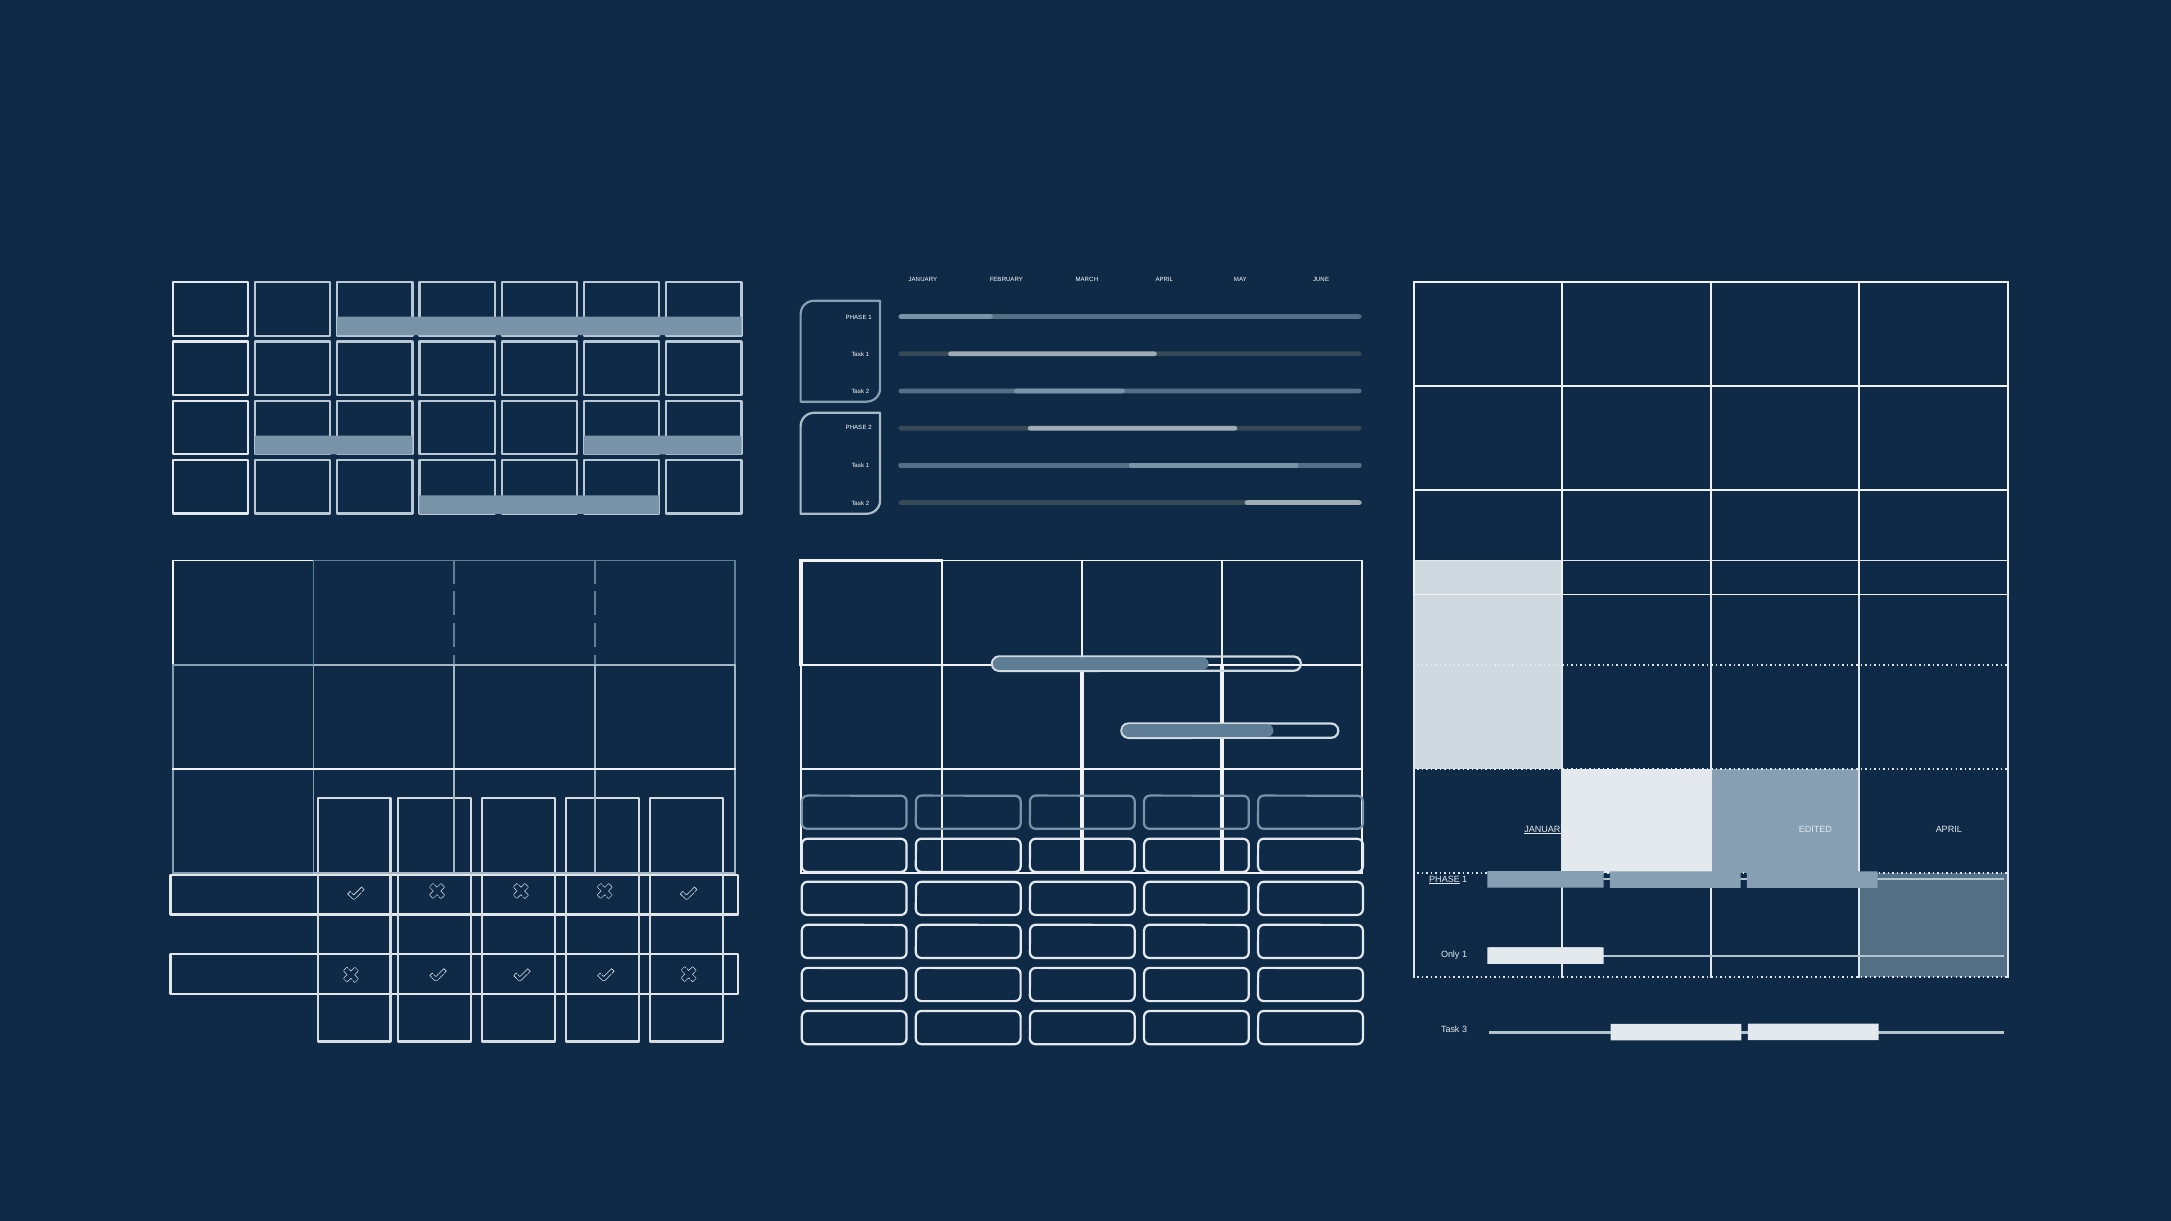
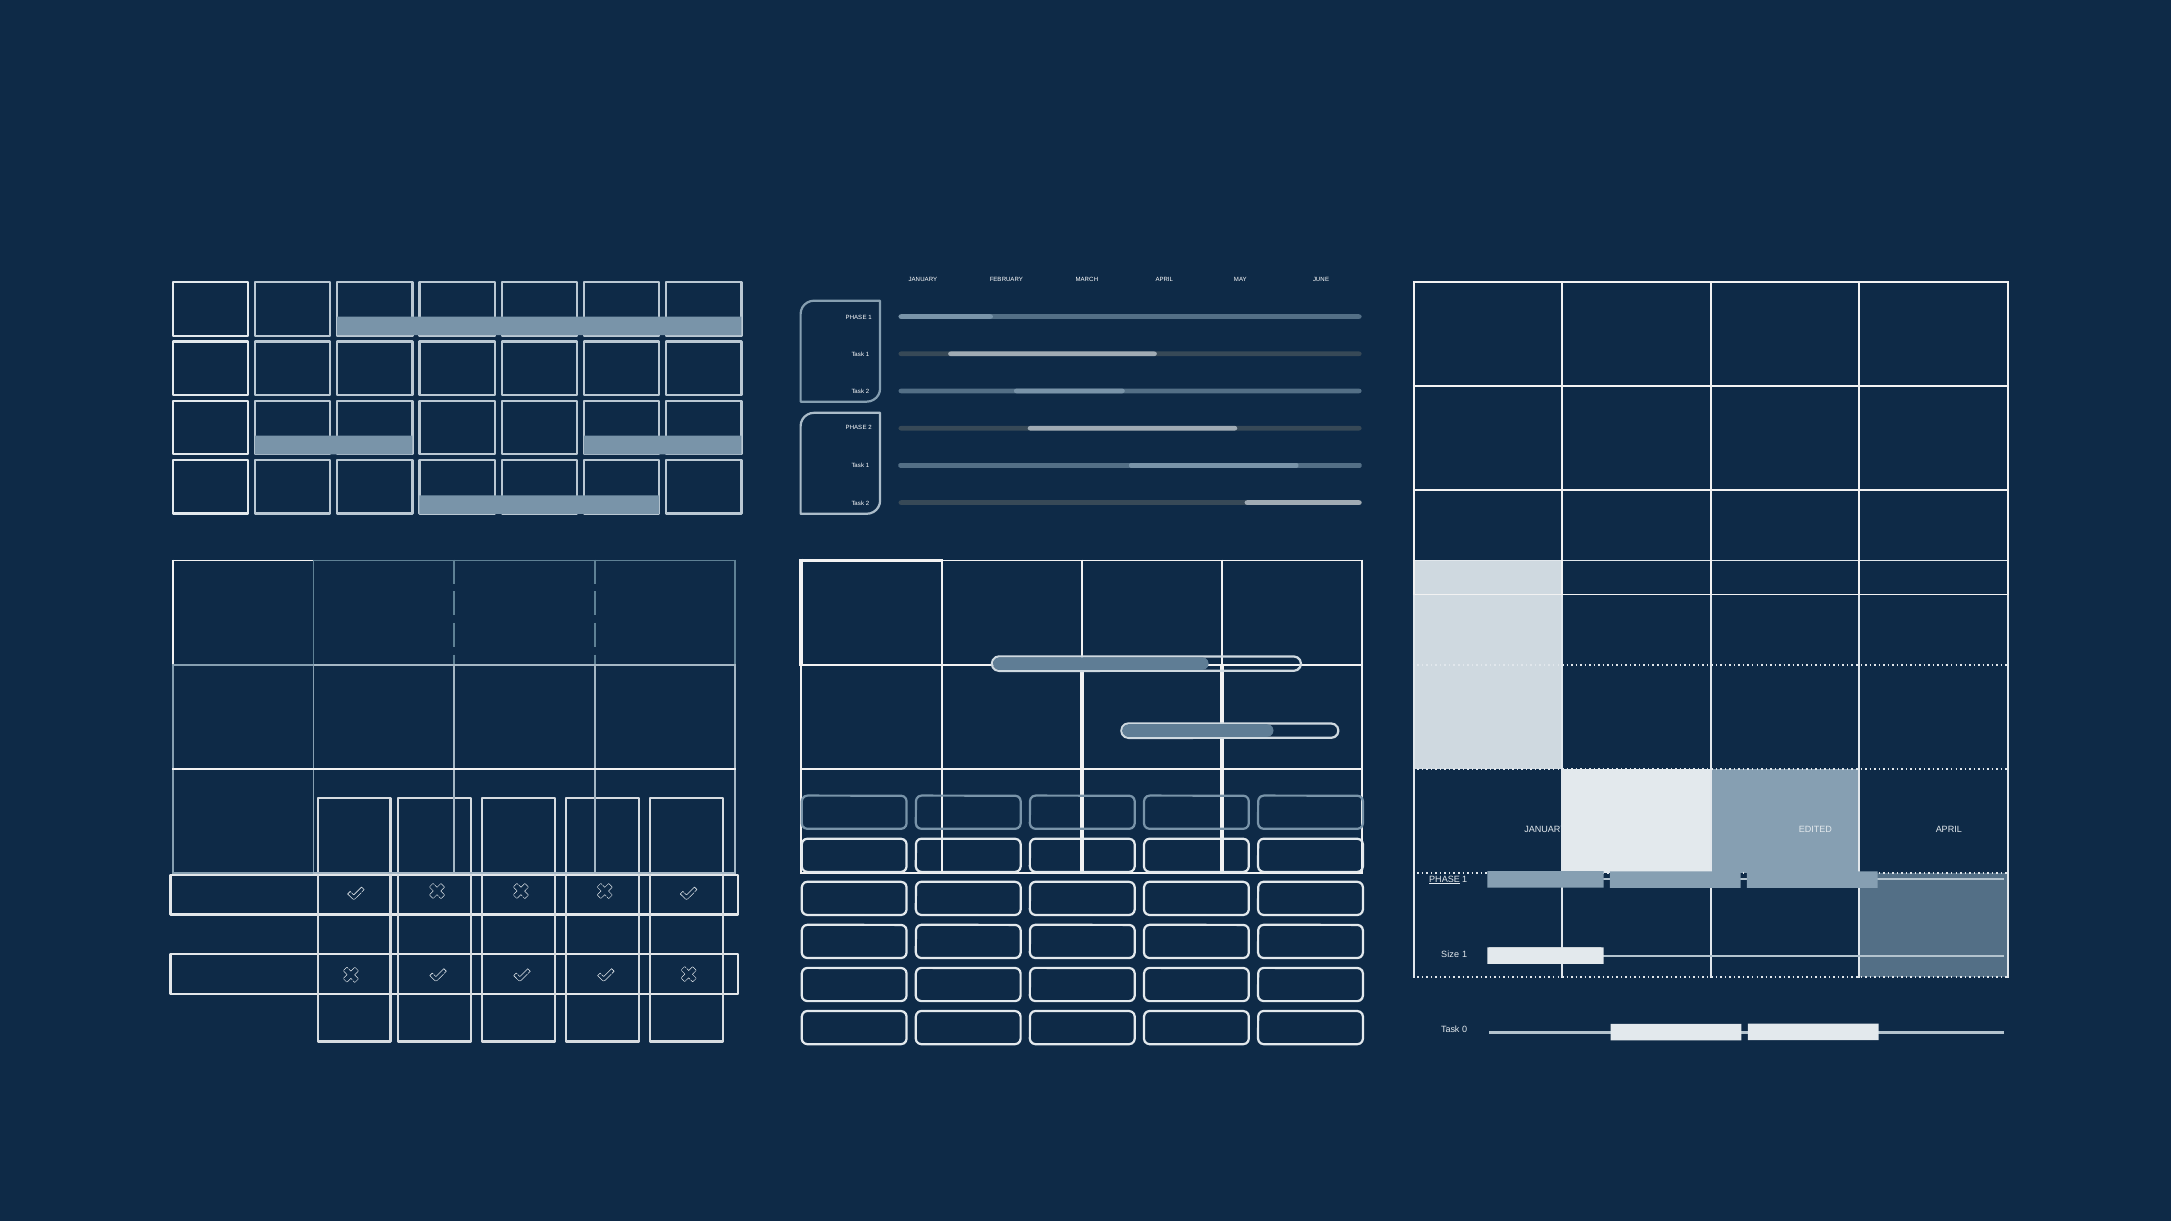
JANUARY at (1545, 830) underline: present -> none
Only: Only -> Size
3: 3 -> 0
